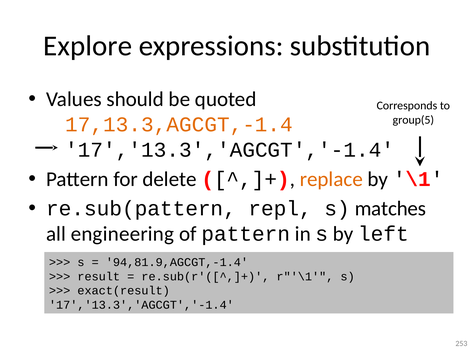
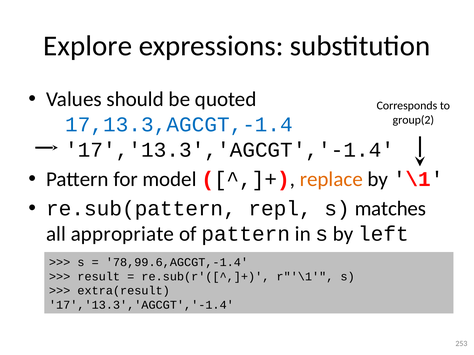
group(5: group(5 -> group(2
17,13.3,AGCGT,-1.4 colour: orange -> blue
delete: delete -> model
engineering: engineering -> appropriate
94,81.9,AGCGT,-1.4: 94,81.9,AGCGT,-1.4 -> 78,99.6,AGCGT,-1.4
exact(result: exact(result -> extra(result
